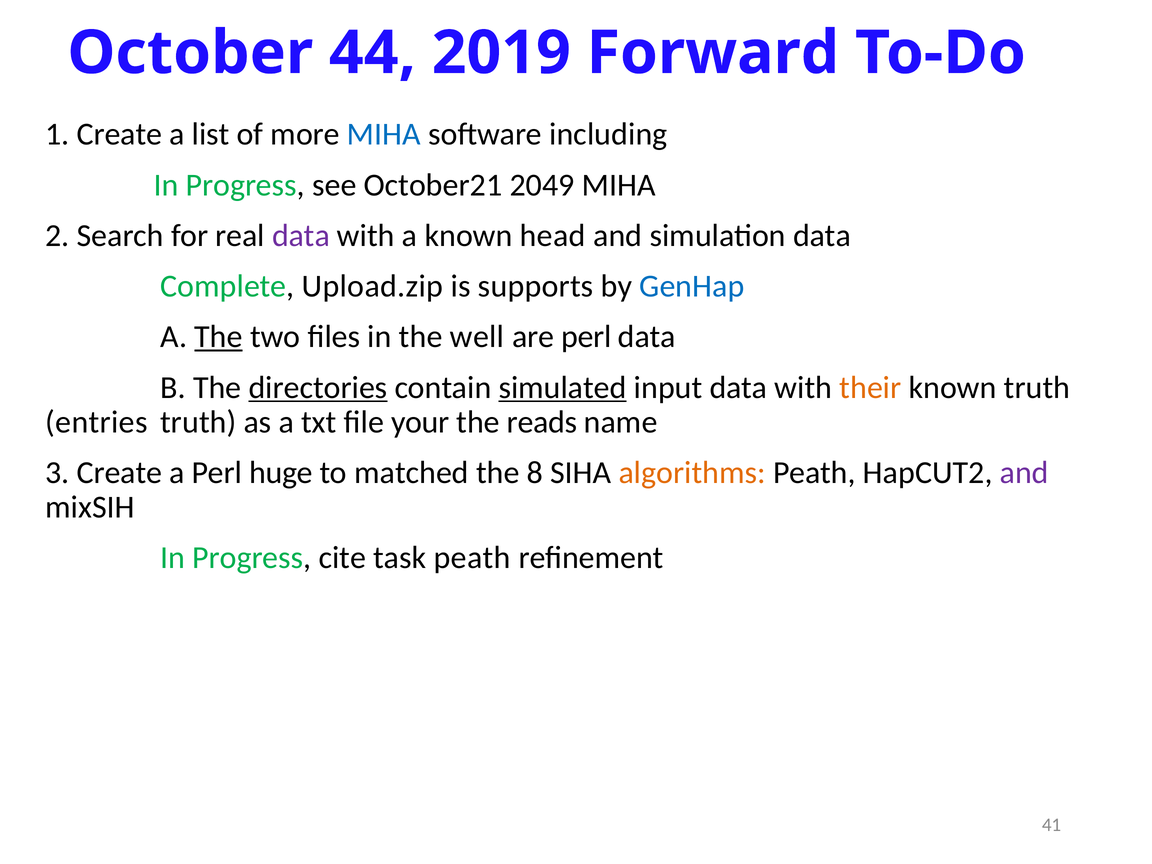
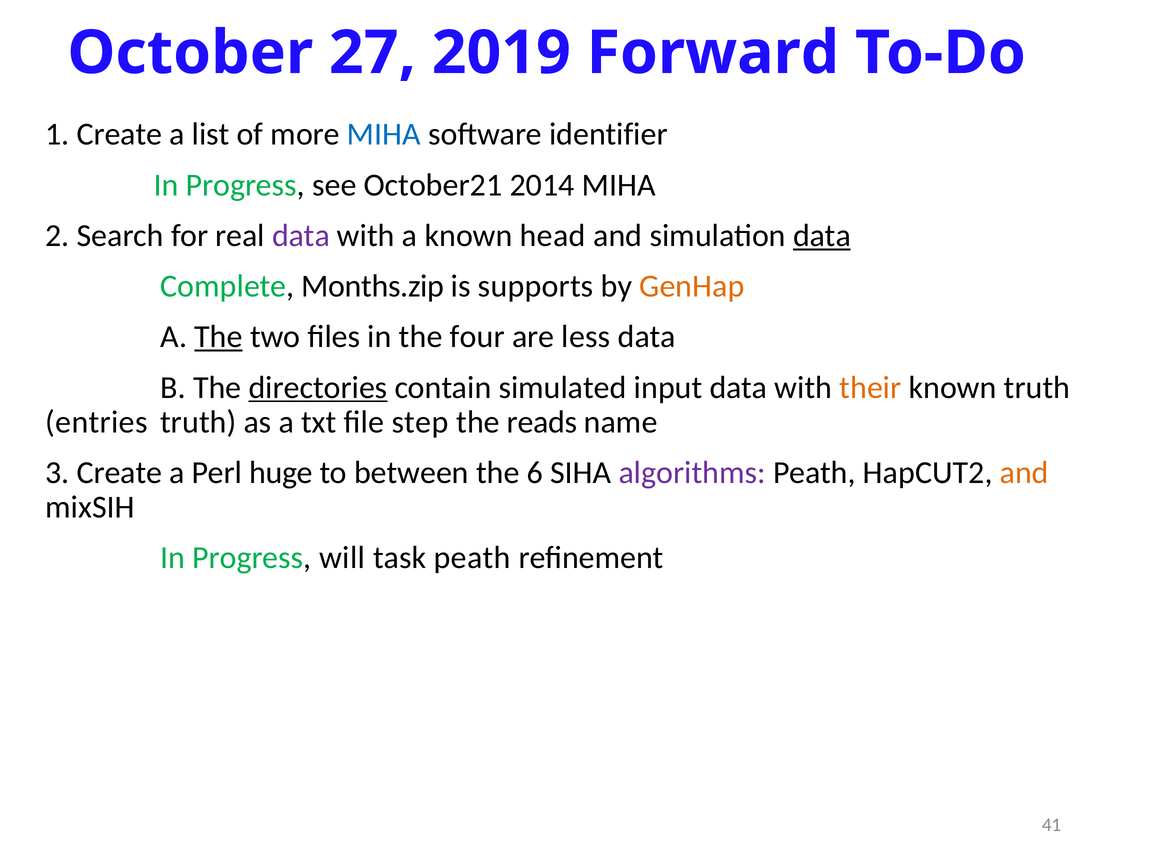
44: 44 -> 27
including: including -> identifier
2049: 2049 -> 2014
data at (822, 236) underline: none -> present
Upload.zip: Upload.zip -> Months.zip
GenHap colour: blue -> orange
well: well -> four
are perl: perl -> less
simulated underline: present -> none
your: your -> step
matched: matched -> between
8: 8 -> 6
algorithms colour: orange -> purple
and at (1024, 473) colour: purple -> orange
cite: cite -> will
